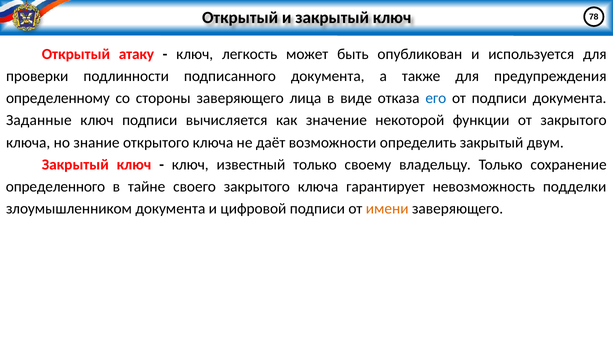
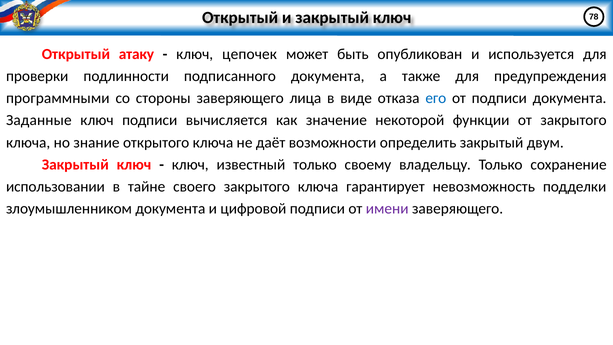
легкость: легкость -> цепочек
определенному: определенному -> программными
определенного: определенного -> использовании
имени colour: orange -> purple
